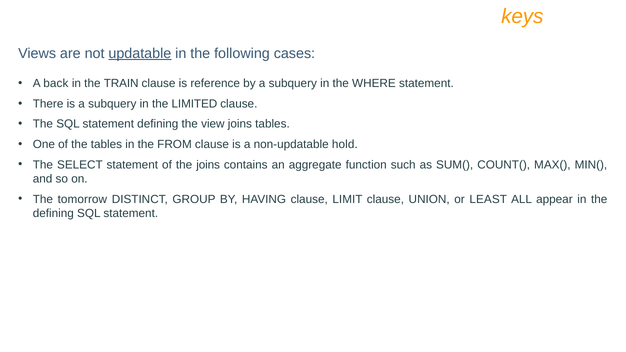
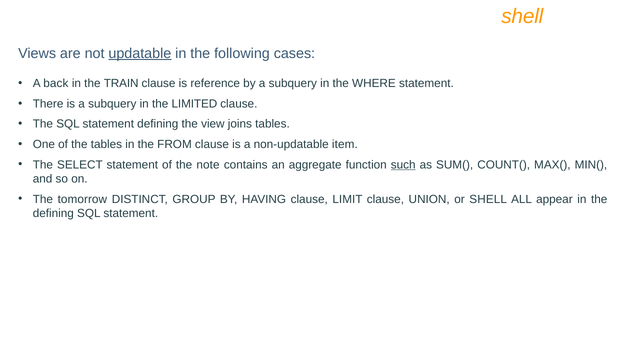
keys at (522, 16): keys -> shell
hold: hold -> item
the joins: joins -> note
such underline: none -> present
or LEAST: LEAST -> SHELL
